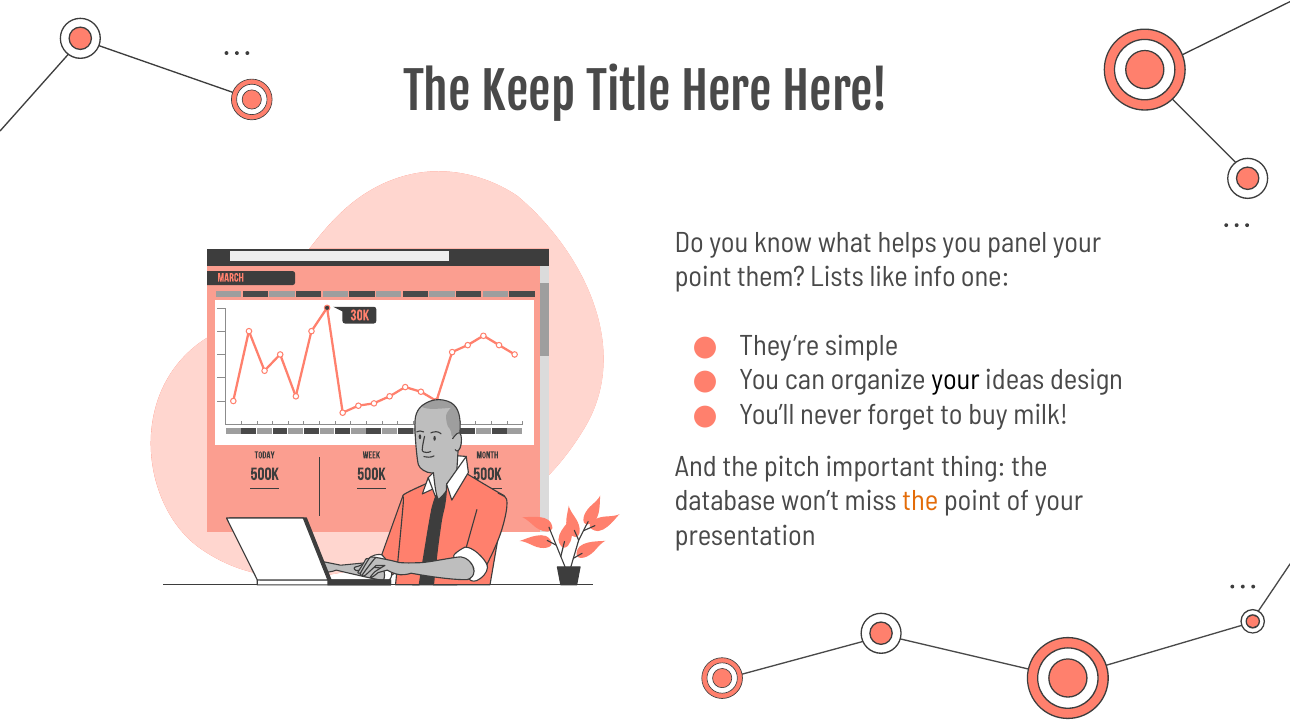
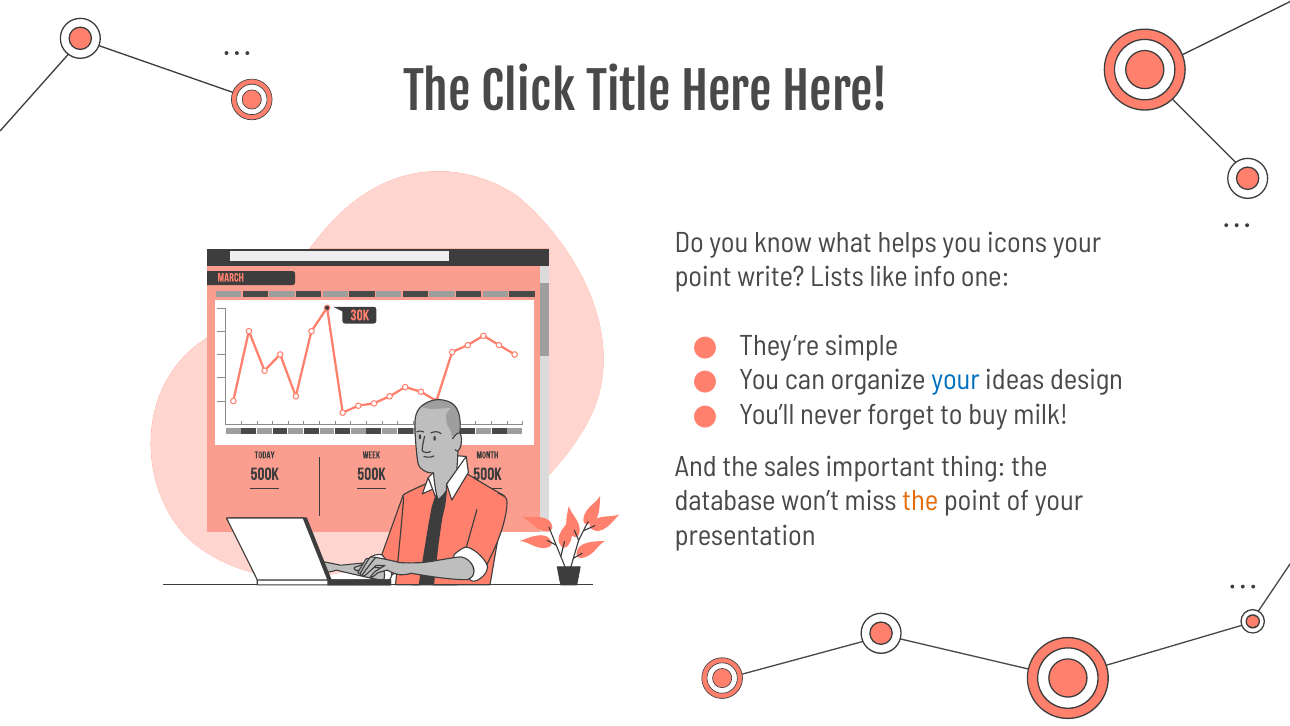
Keep: Keep -> Click
panel: panel -> icons
them: them -> write
your at (956, 380) colour: black -> blue
pitch: pitch -> sales
